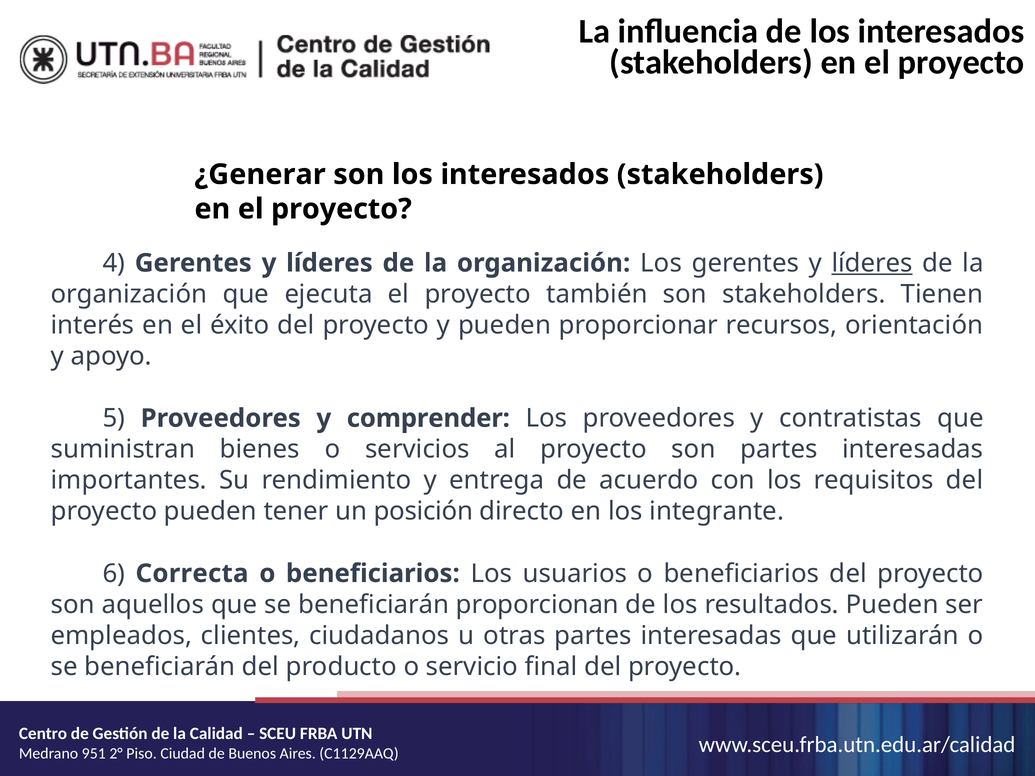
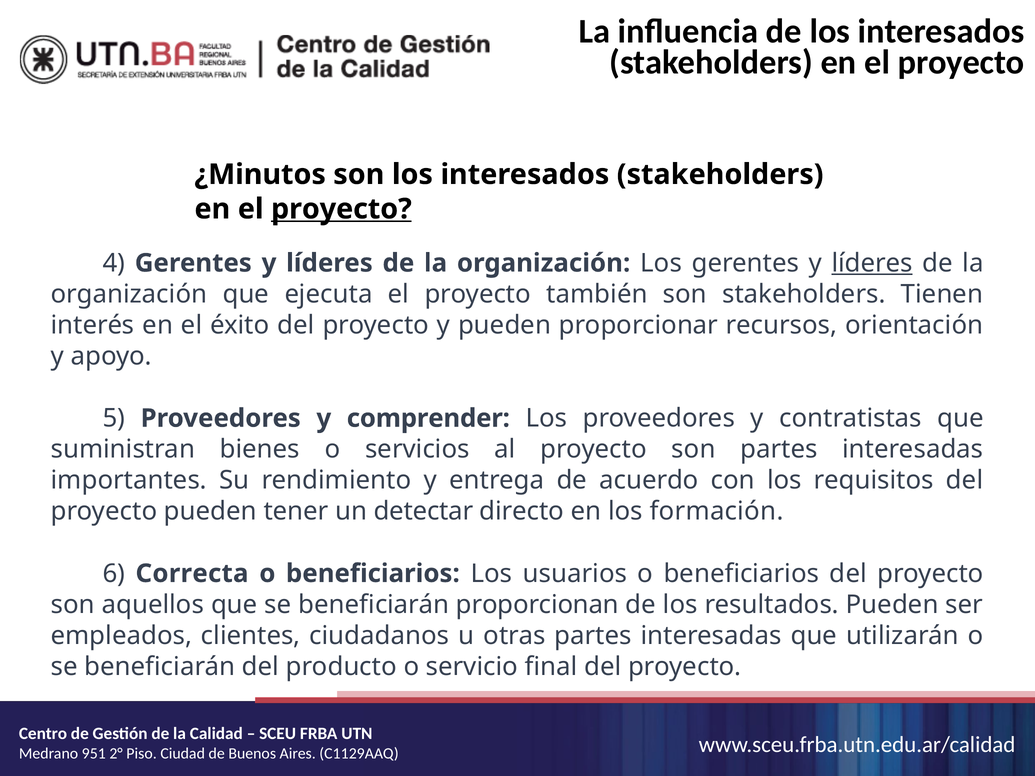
¿Generar: ¿Generar -> ¿Minutos
proyecto at (341, 209) underline: none -> present
posición: posición -> detectar
integrante: integrante -> formación
